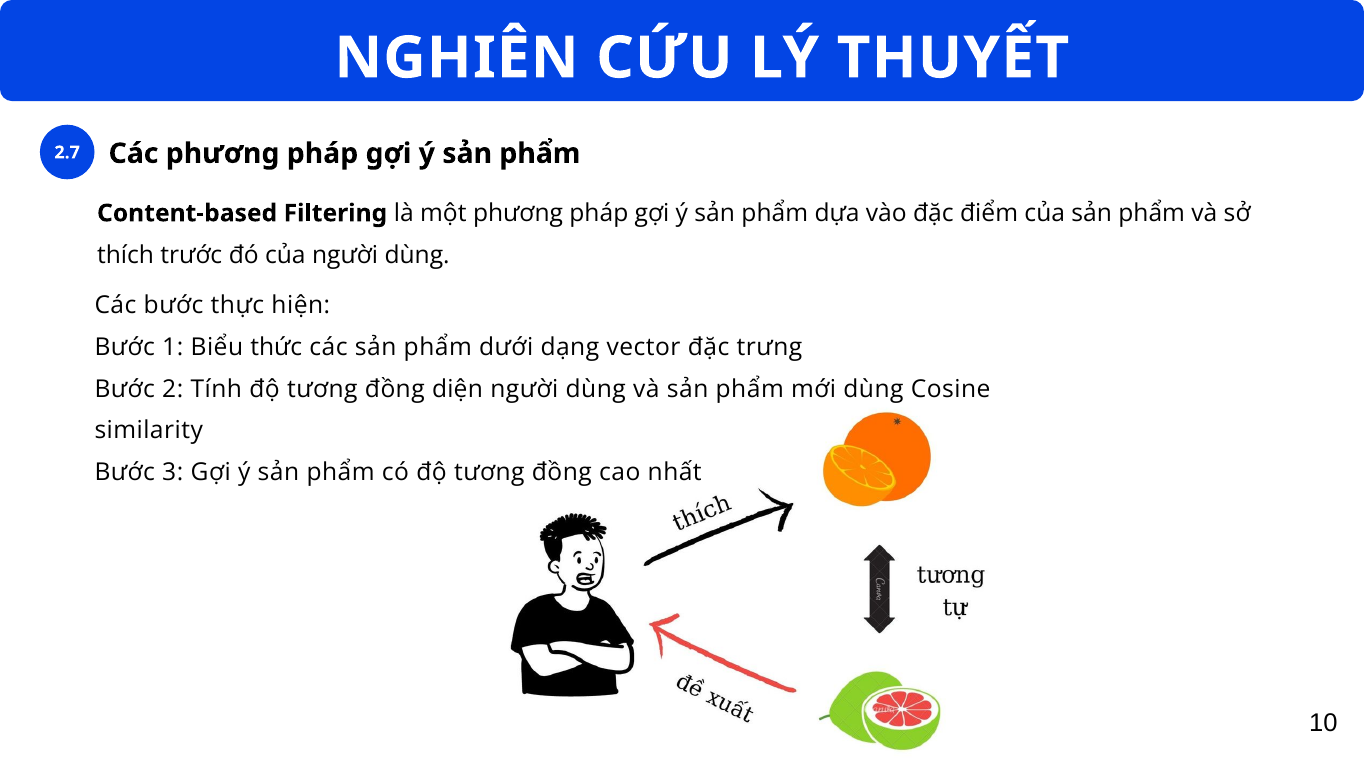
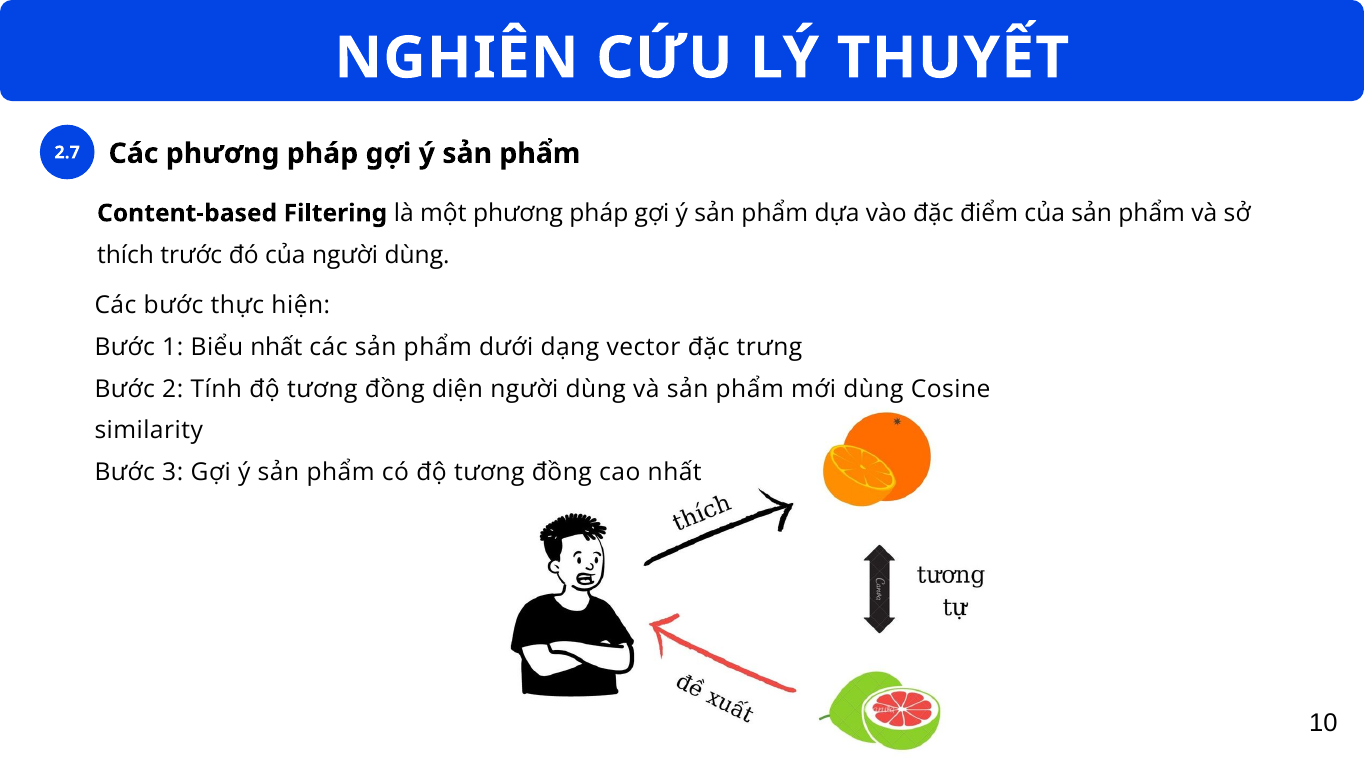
Biểu thức: thức -> nhất
